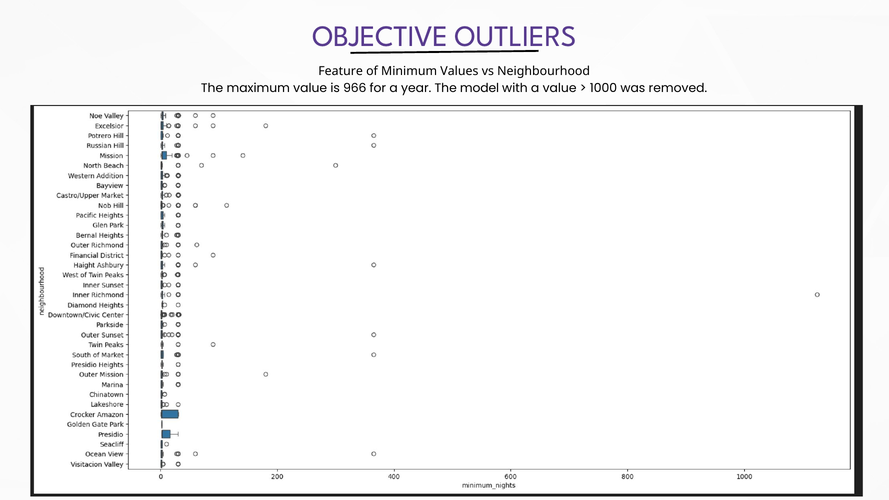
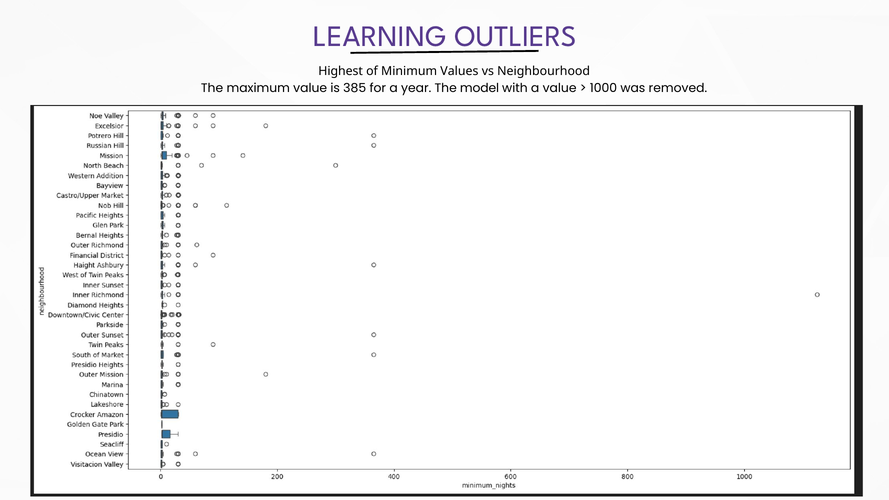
OBJECTIVE: OBJECTIVE -> LEARNING
Feature: Feature -> Highest
966: 966 -> 385
